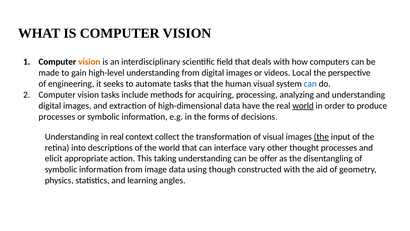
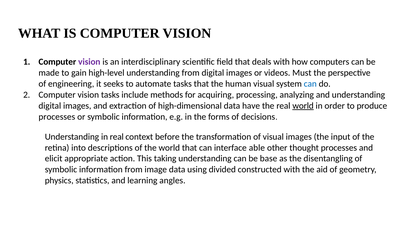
vision at (89, 62) colour: orange -> purple
Local: Local -> Must
collect: collect -> before
the at (321, 137) underline: present -> none
vary: vary -> able
offer: offer -> base
though: though -> divided
